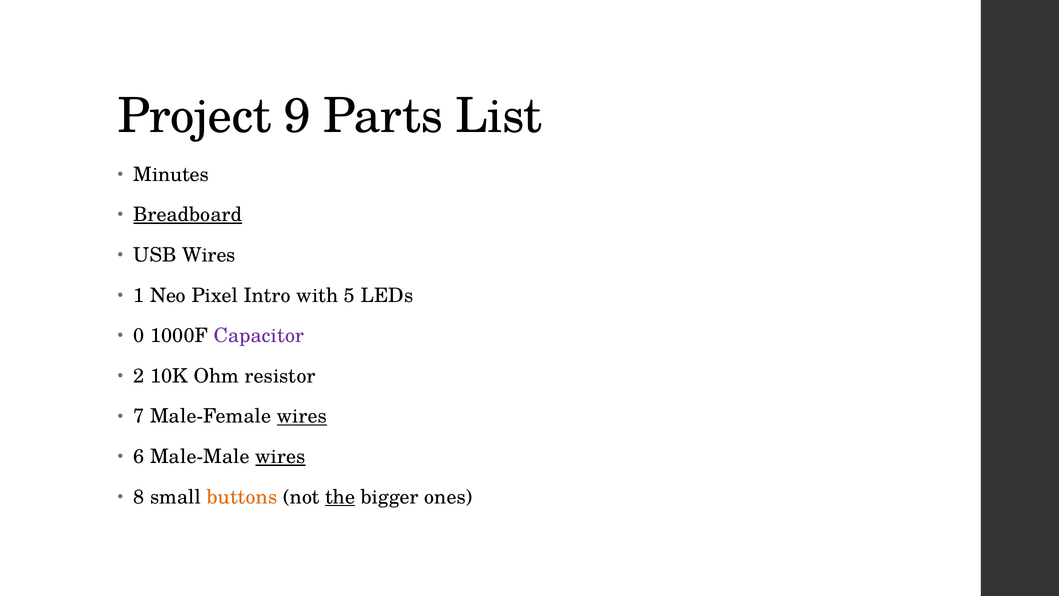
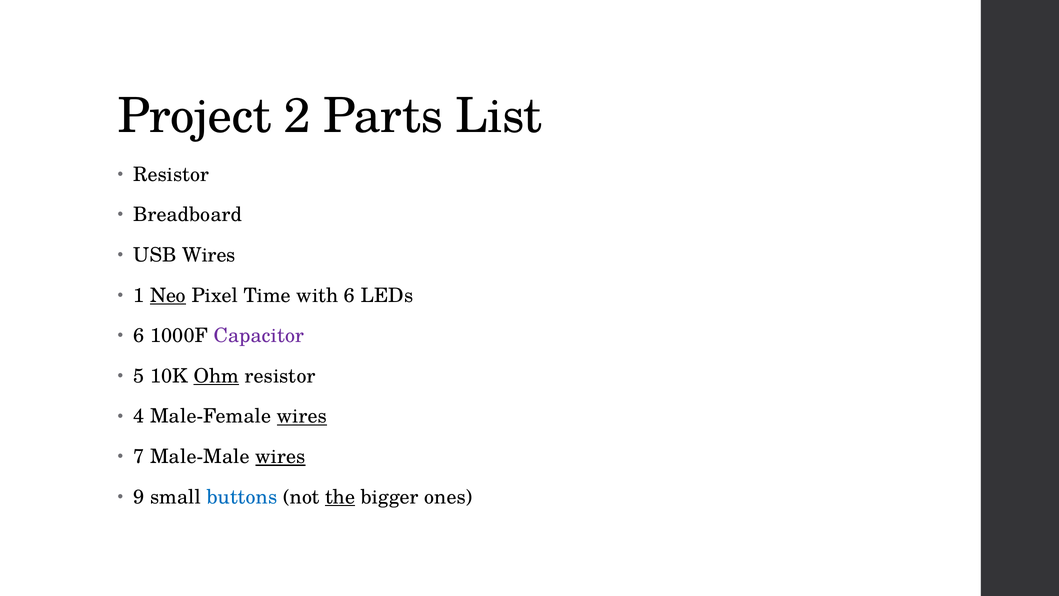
9: 9 -> 2
Minutes at (171, 174): Minutes -> Resistor
Breadboard underline: present -> none
Neo underline: none -> present
Intro: Intro -> Time
with 5: 5 -> 6
0 at (139, 336): 0 -> 6
2: 2 -> 5
Ohm underline: none -> present
7: 7 -> 4
6: 6 -> 7
8: 8 -> 9
buttons colour: orange -> blue
